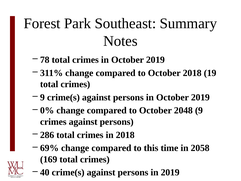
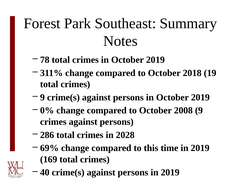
2048: 2048 -> 2008
crimes in 2018: 2018 -> 2028
time in 2058: 2058 -> 2019
